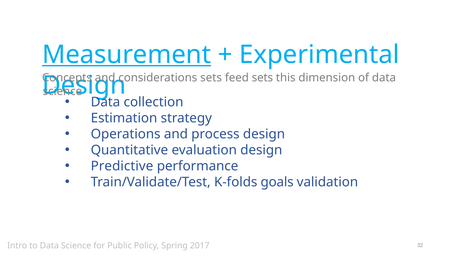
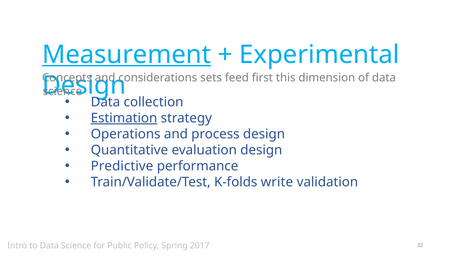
feed sets: sets -> first
Estimation underline: none -> present
goals: goals -> write
